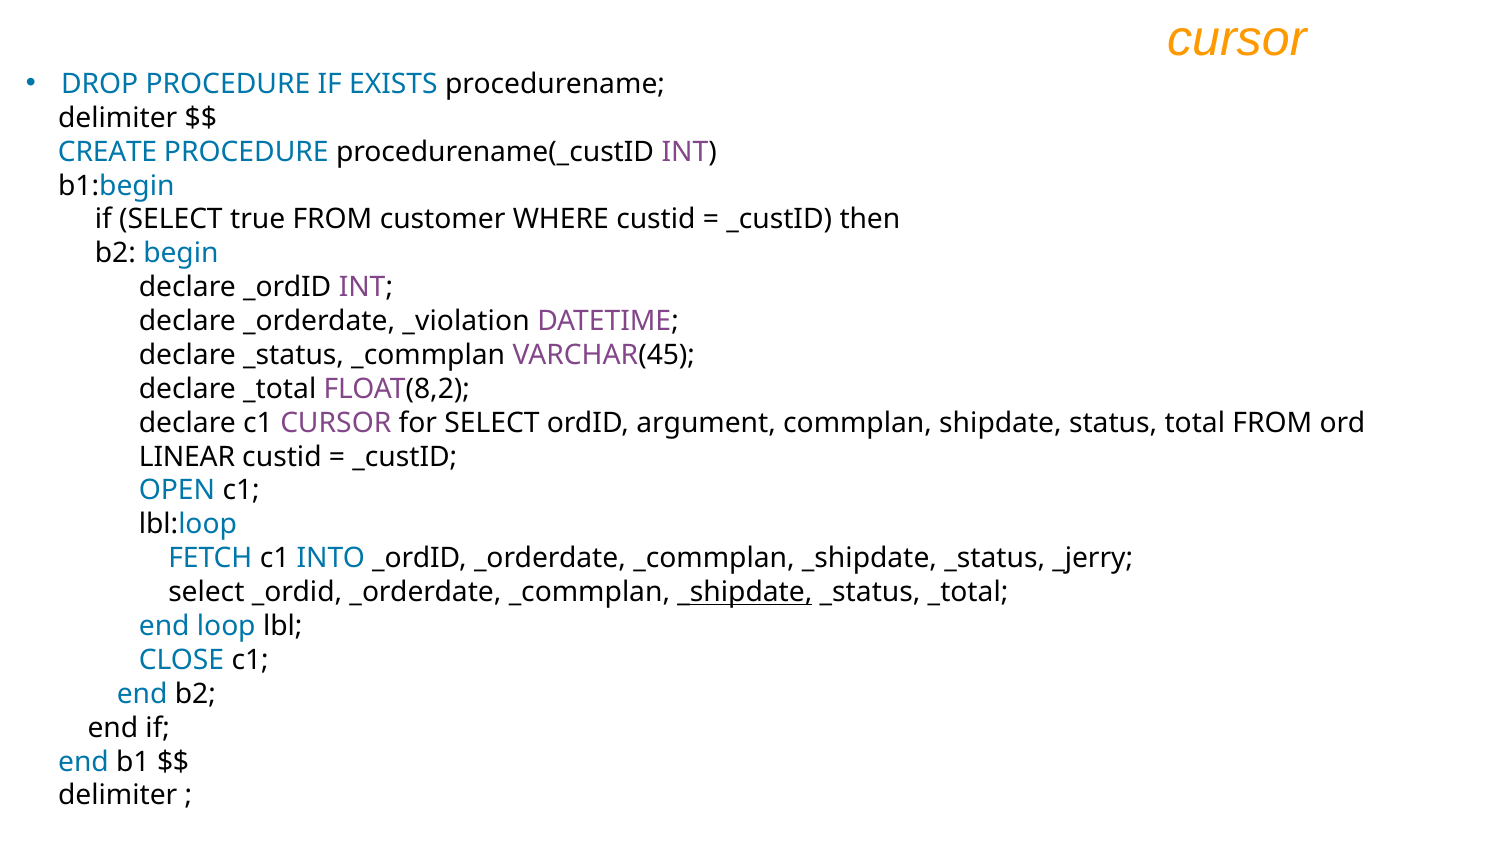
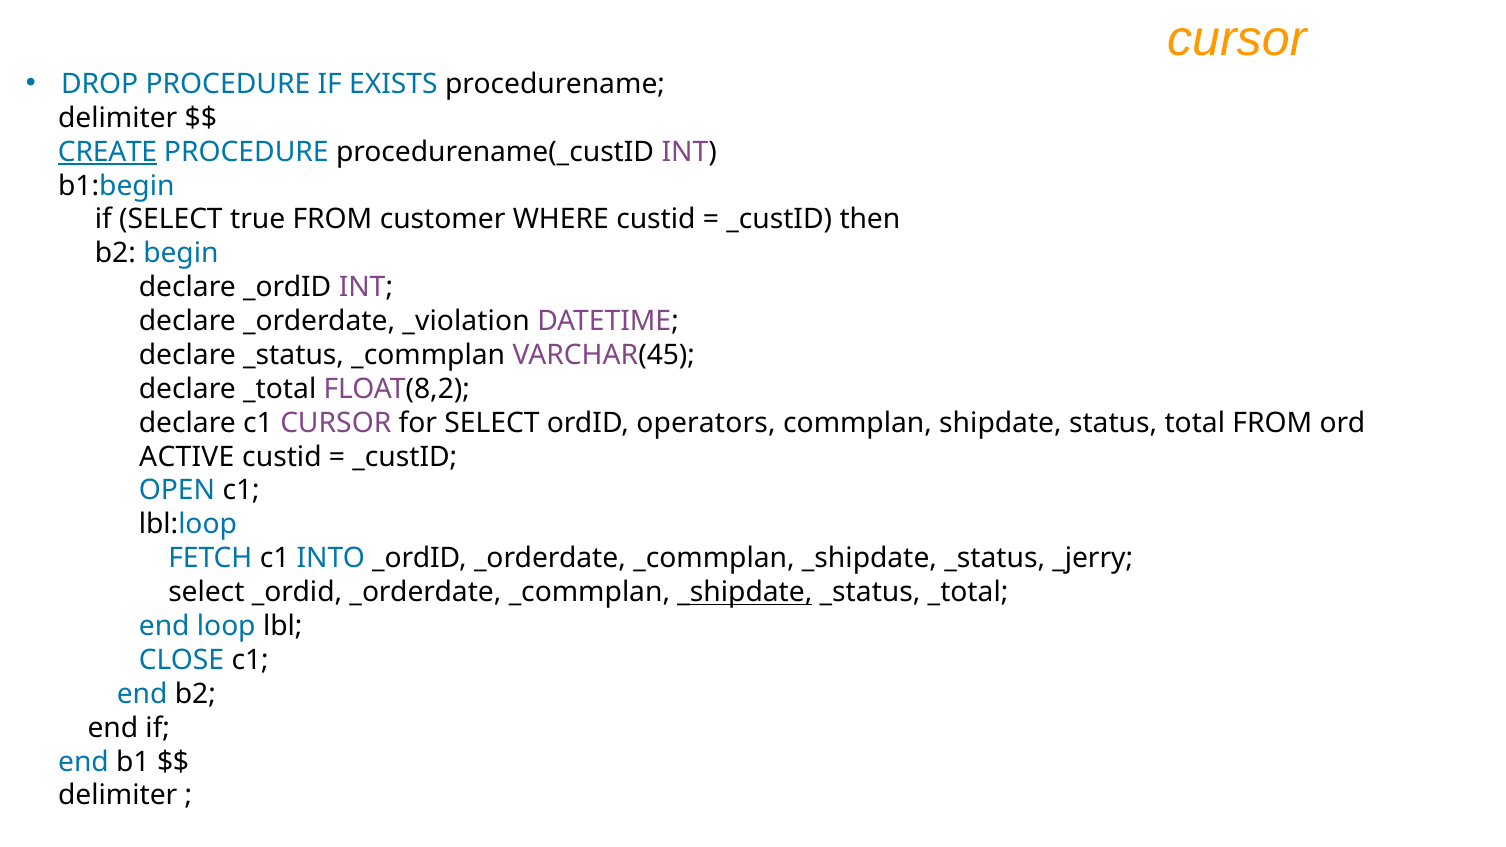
CREATE underline: none -> present
argument: argument -> operators
LINEAR: LINEAR -> ACTIVE
